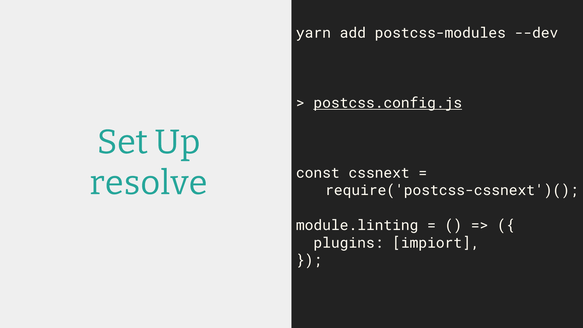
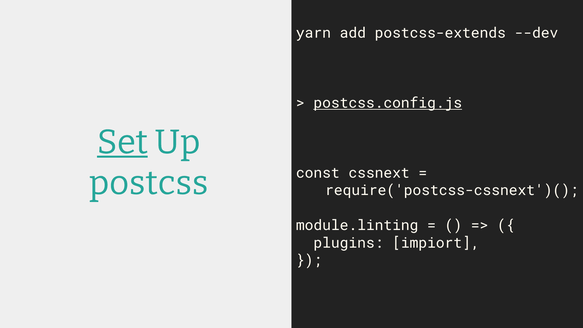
postcss-modules: postcss-modules -> postcss-extends
Set underline: none -> present
resolve: resolve -> postcss
